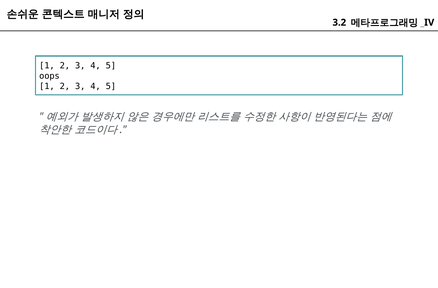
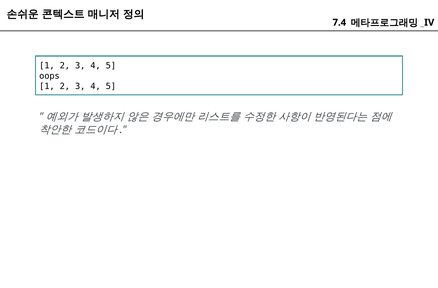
3.2: 3.2 -> 7.4
